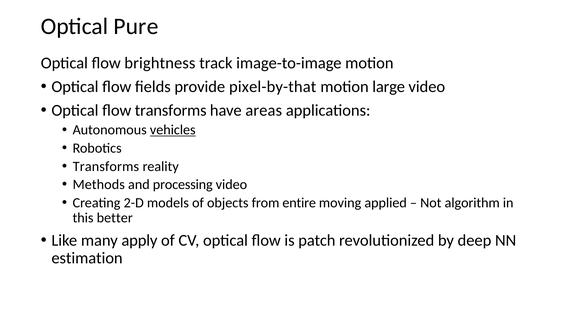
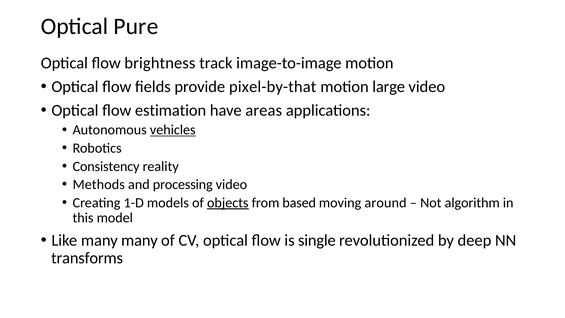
flow transforms: transforms -> estimation
Transforms at (106, 166): Transforms -> Consistency
2-D: 2-D -> 1-D
objects underline: none -> present
entire: entire -> based
applied: applied -> around
better: better -> model
many apply: apply -> many
patch: patch -> single
estimation: estimation -> transforms
